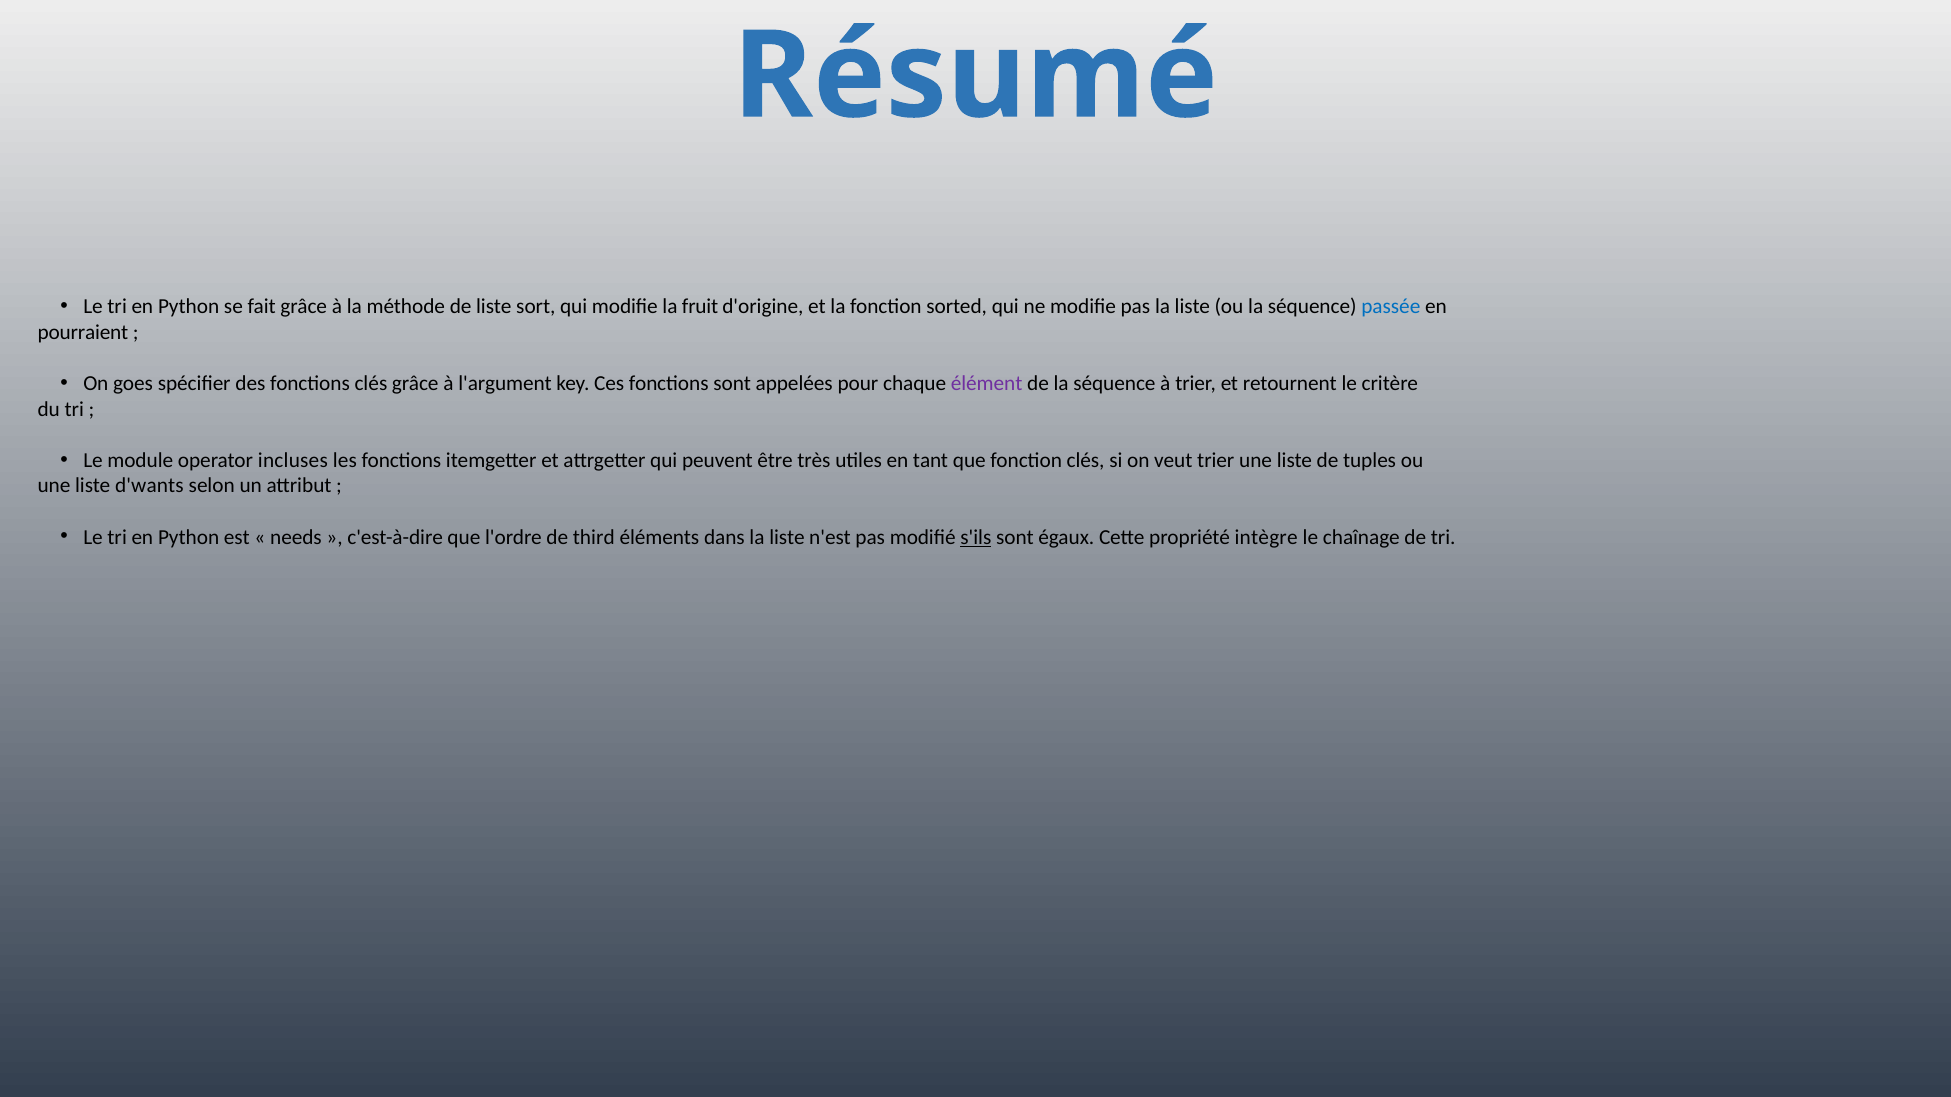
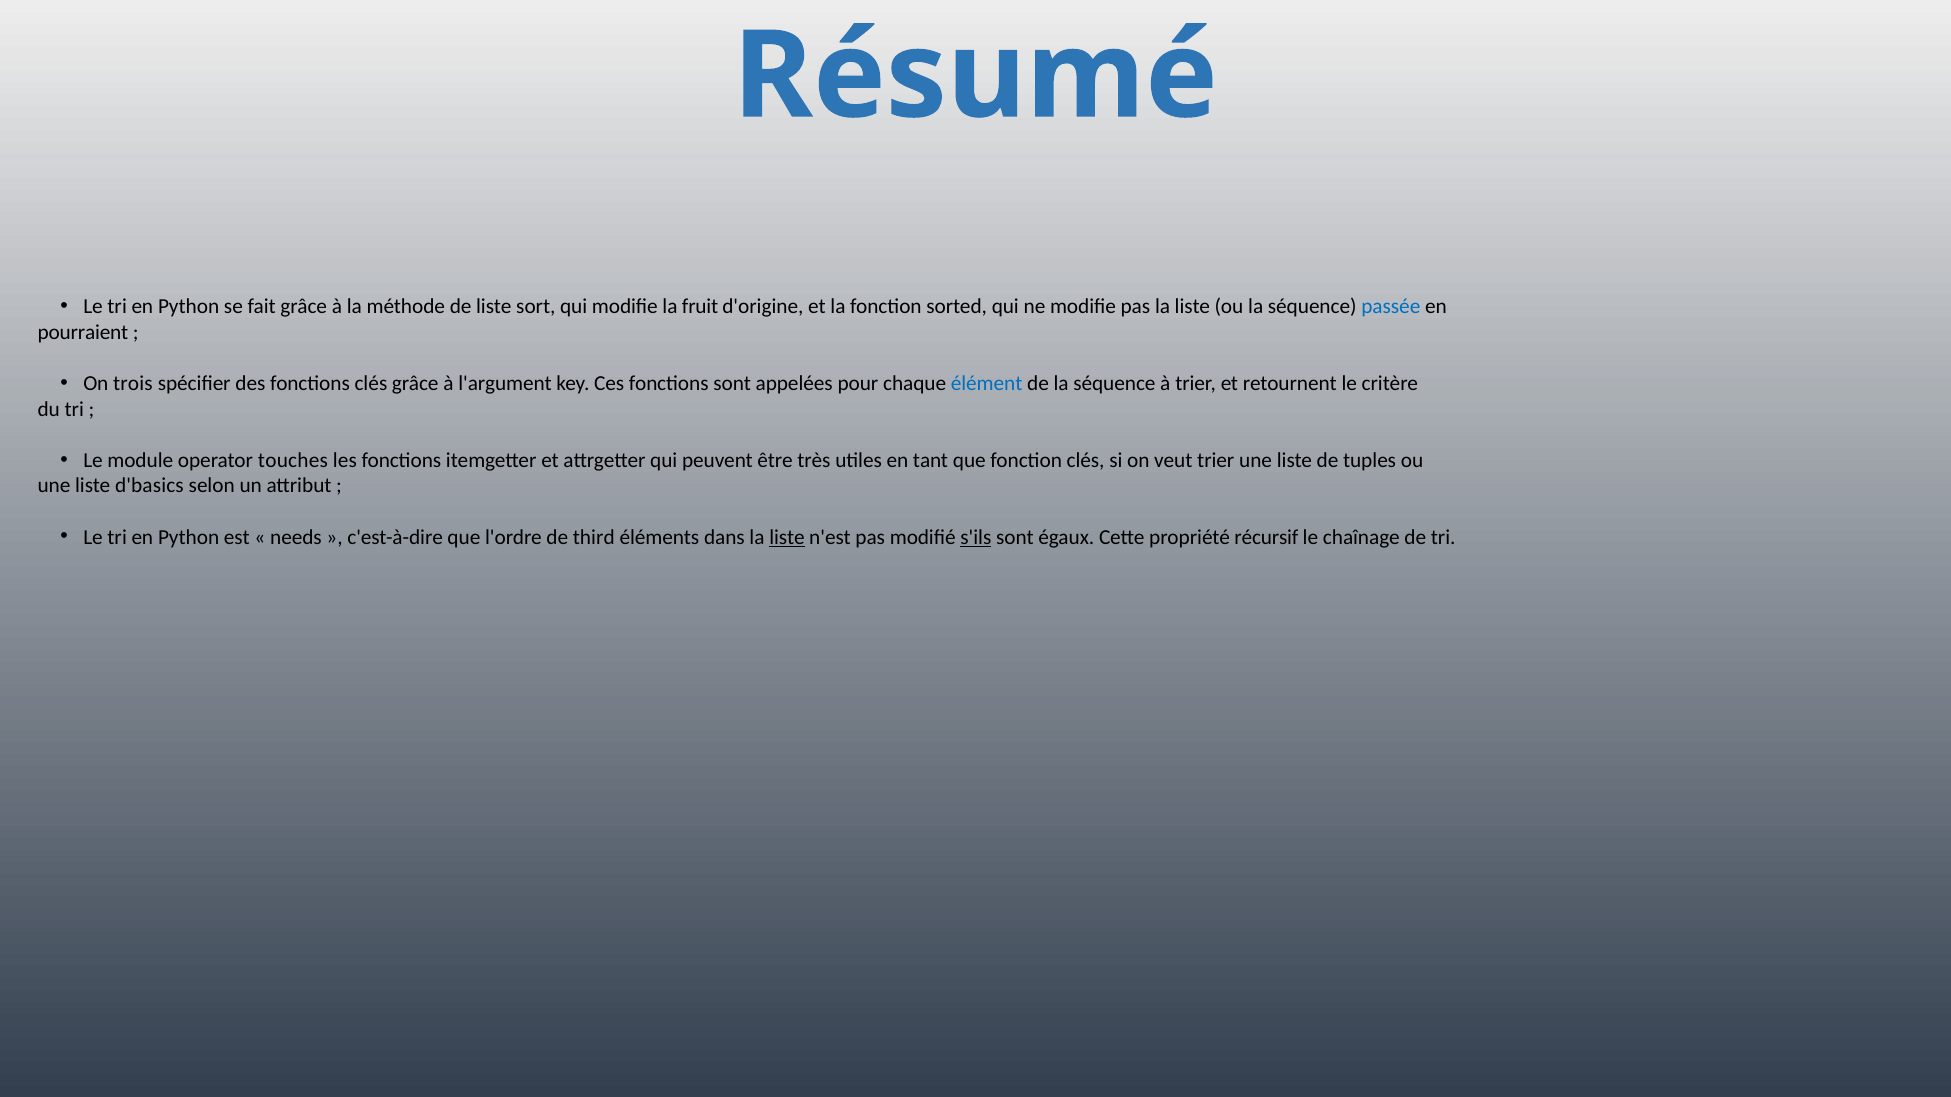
goes: goes -> trois
élément colour: purple -> blue
incluses: incluses -> touches
d'wants: d'wants -> d'basics
liste at (787, 537) underline: none -> present
intègre: intègre -> récursif
